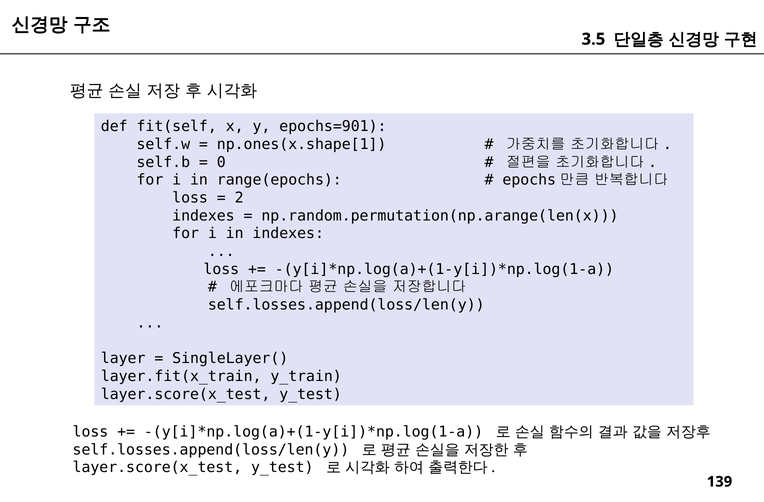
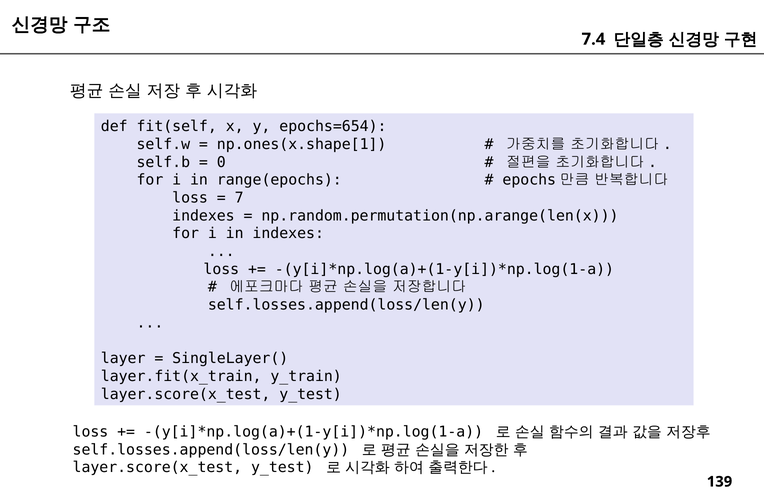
3.5: 3.5 -> 7.4
epochs=901: epochs=901 -> epochs=654
2: 2 -> 7
